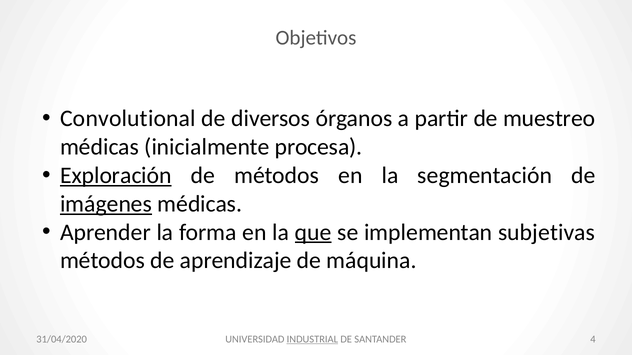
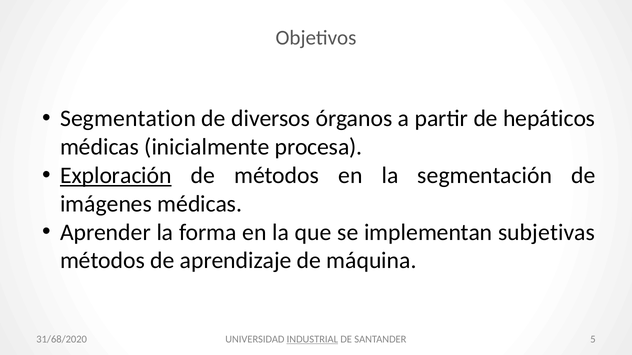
Convolutional: Convolutional -> Segmentation
muestreo: muestreo -> hepáticos
imágenes underline: present -> none
que underline: present -> none
31/04/2020: 31/04/2020 -> 31/68/2020
4: 4 -> 5
